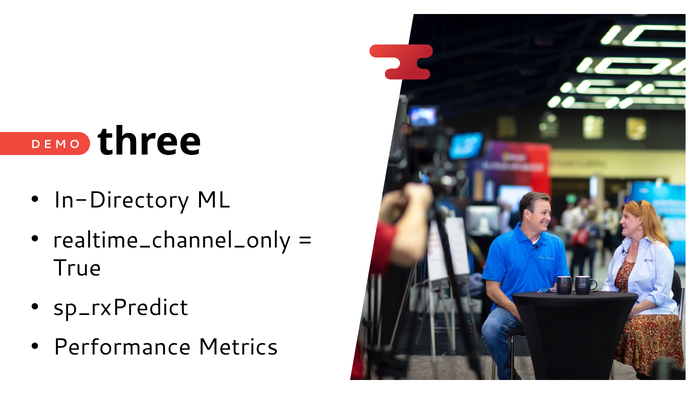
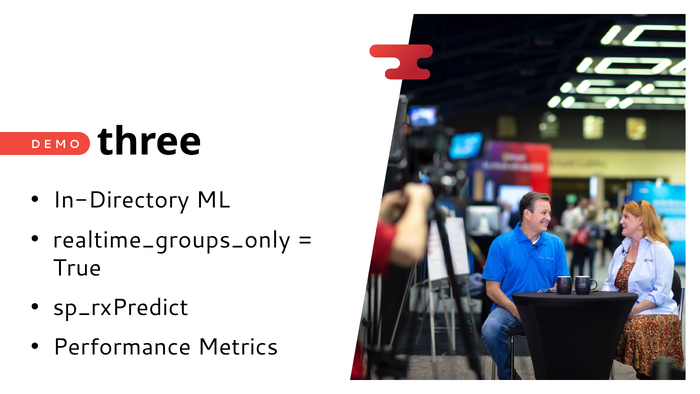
realtime_channel_only: realtime_channel_only -> realtime_groups_only
